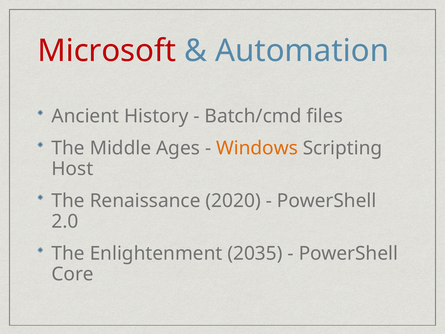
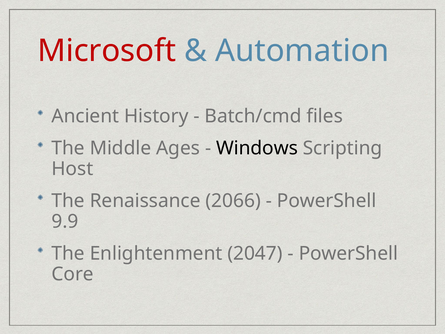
Windows colour: orange -> black
2020: 2020 -> 2066
2.0: 2.0 -> 9.9
2035: 2035 -> 2047
